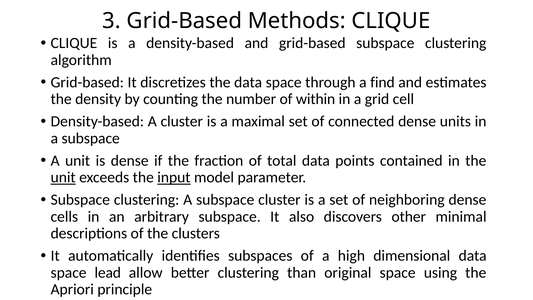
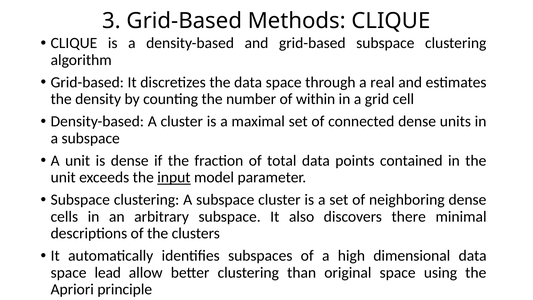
find: find -> real
unit at (63, 177) underline: present -> none
other: other -> there
